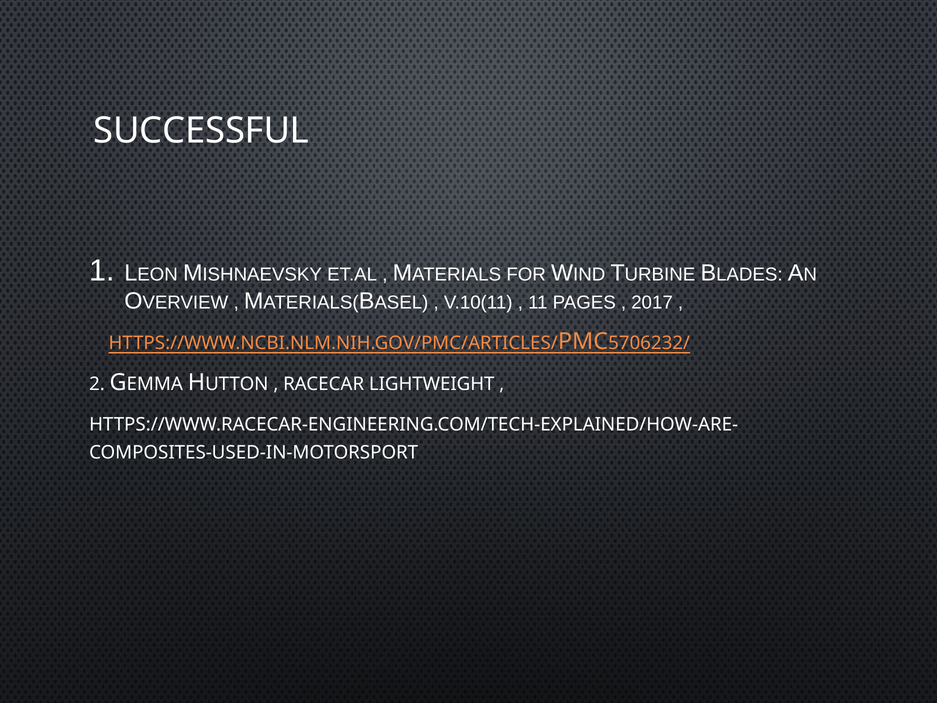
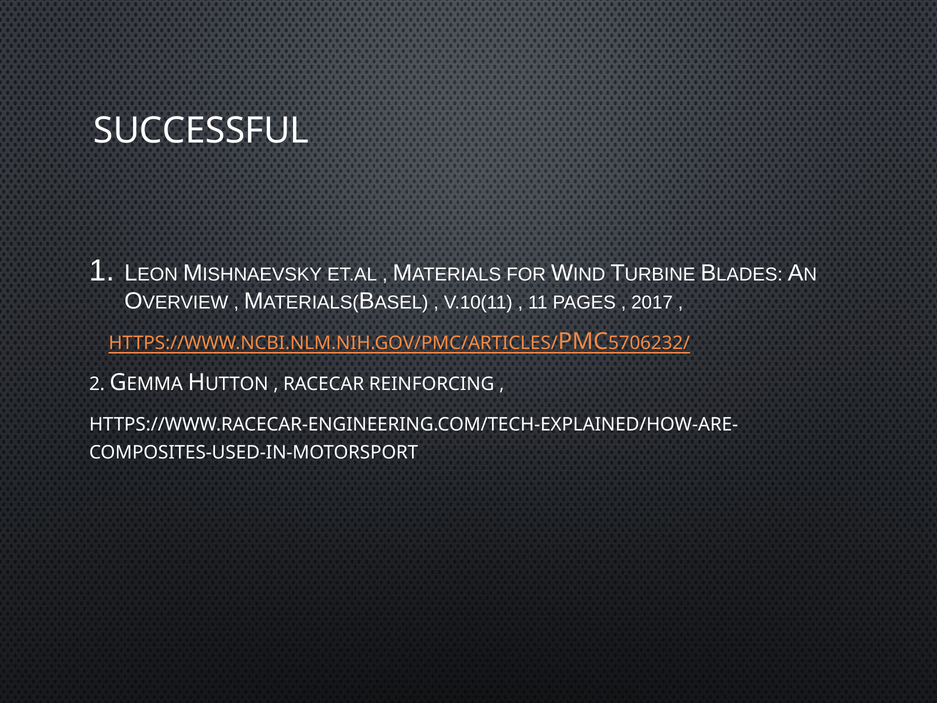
LIGHTWEIGHT: LIGHTWEIGHT -> REINFORCING
